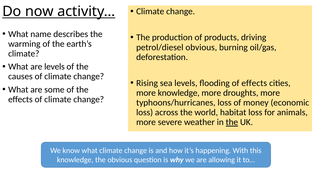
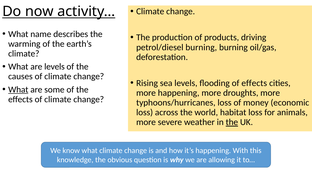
petrol/diesel obvious: obvious -> burning
What at (18, 90) underline: none -> present
more knowledge: knowledge -> happening
